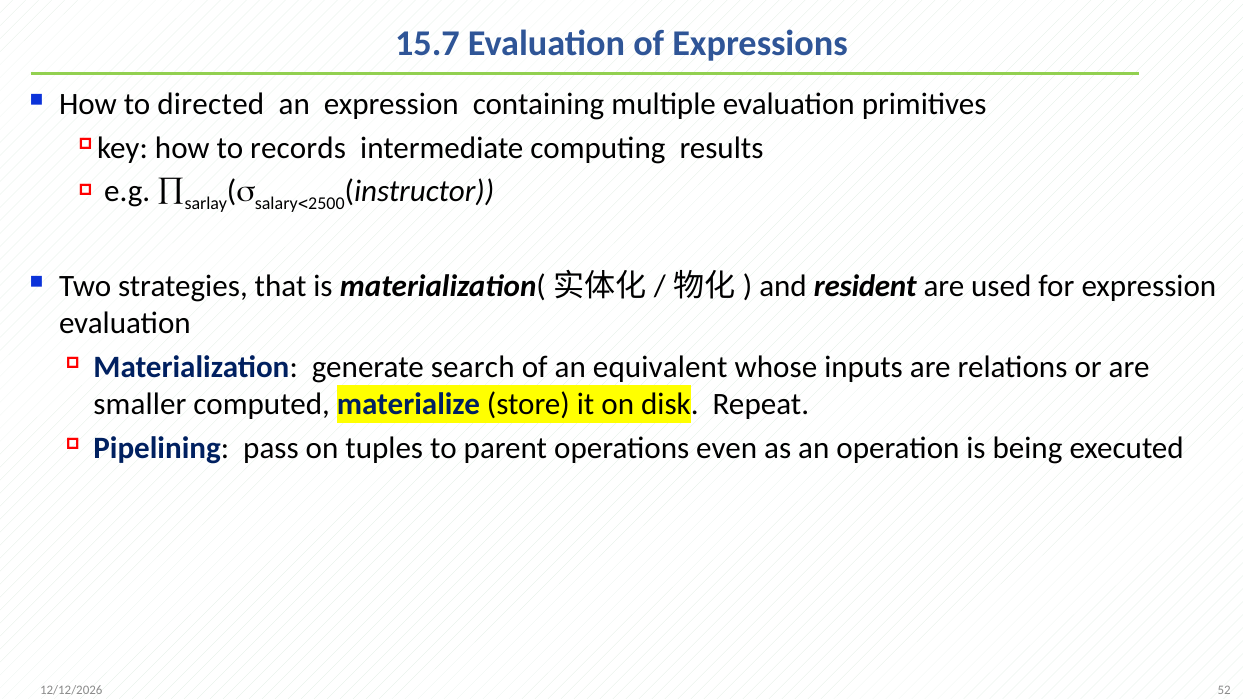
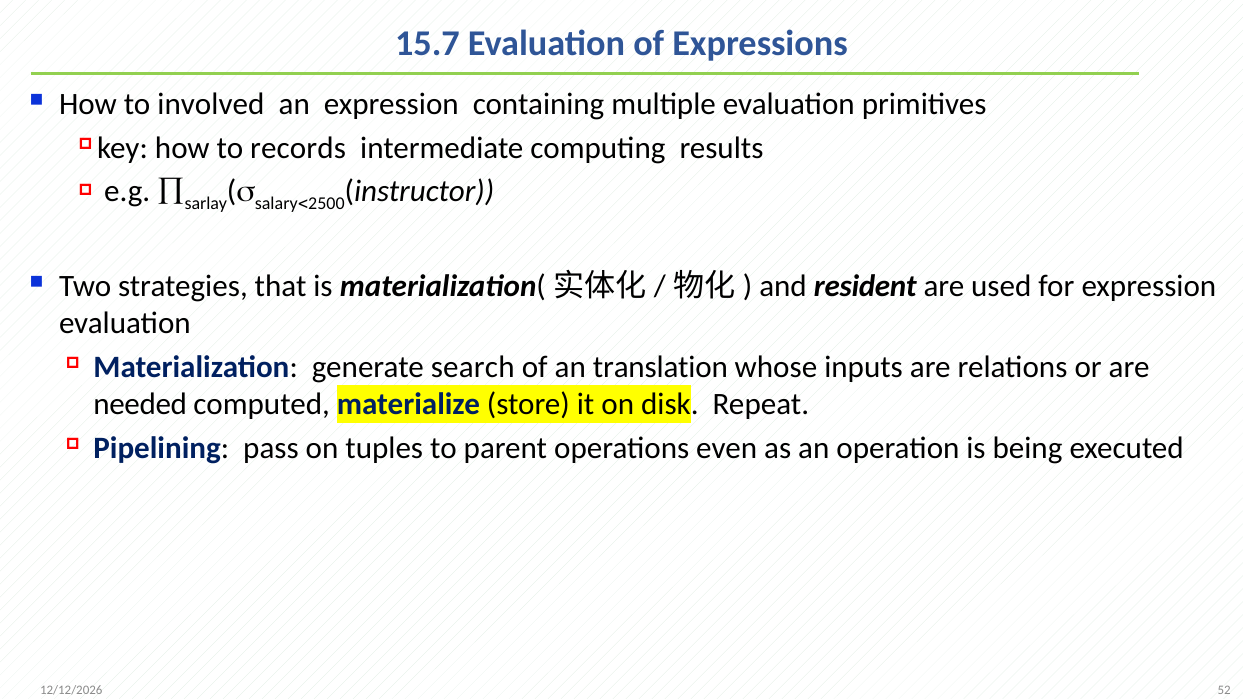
directed: directed -> involved
equivalent: equivalent -> translation
smaller: smaller -> needed
